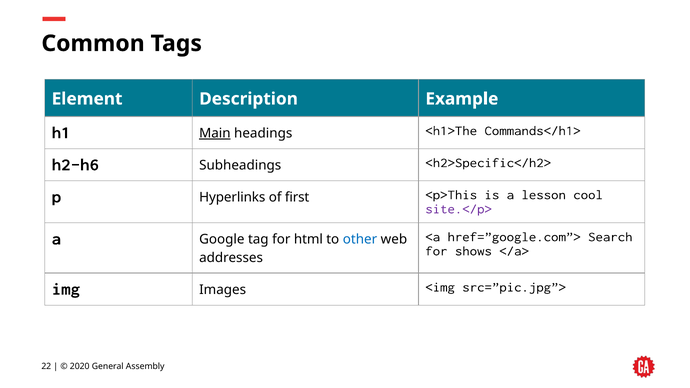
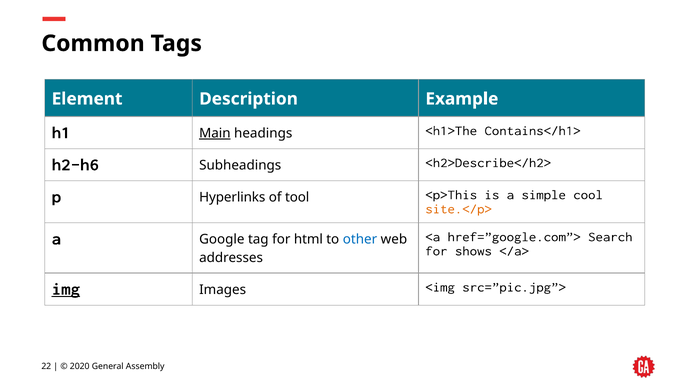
Commands</h1>: Commands</h1> -> Contains</h1>
<h2>Specific</h2>: <h2>Specific</h2> -> <h2>Describe</h2>
first: first -> tool
lesson: lesson -> simple
site.</p> colour: purple -> orange
img underline: none -> present
